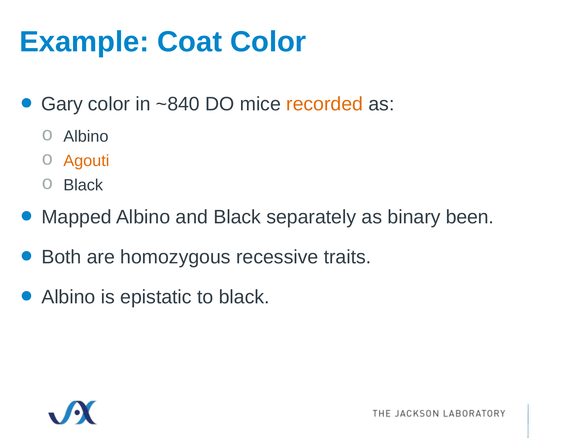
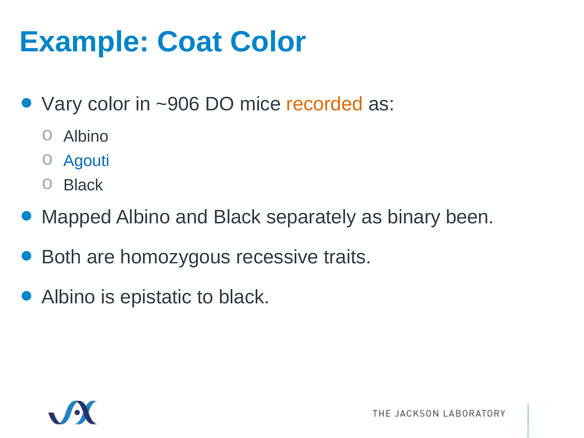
Gary: Gary -> Vary
~840: ~840 -> ~906
Agouti colour: orange -> blue
